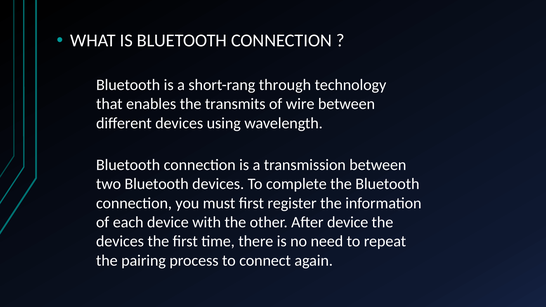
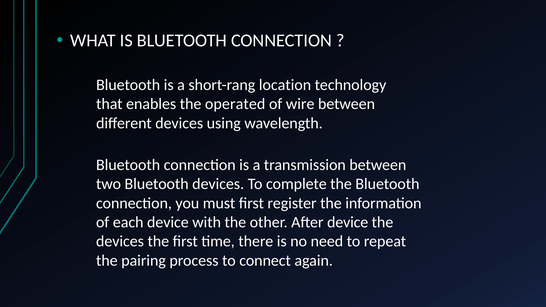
through: through -> location
transmits: transmits -> operated
